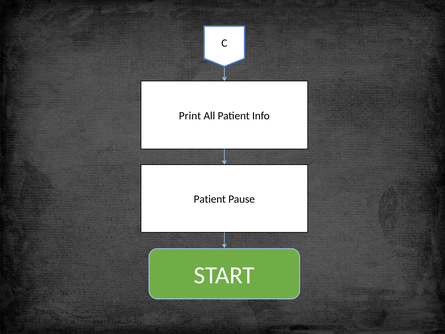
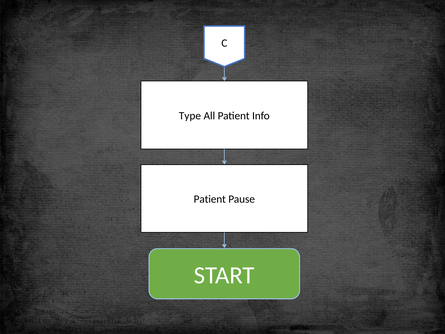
Print: Print -> Type
